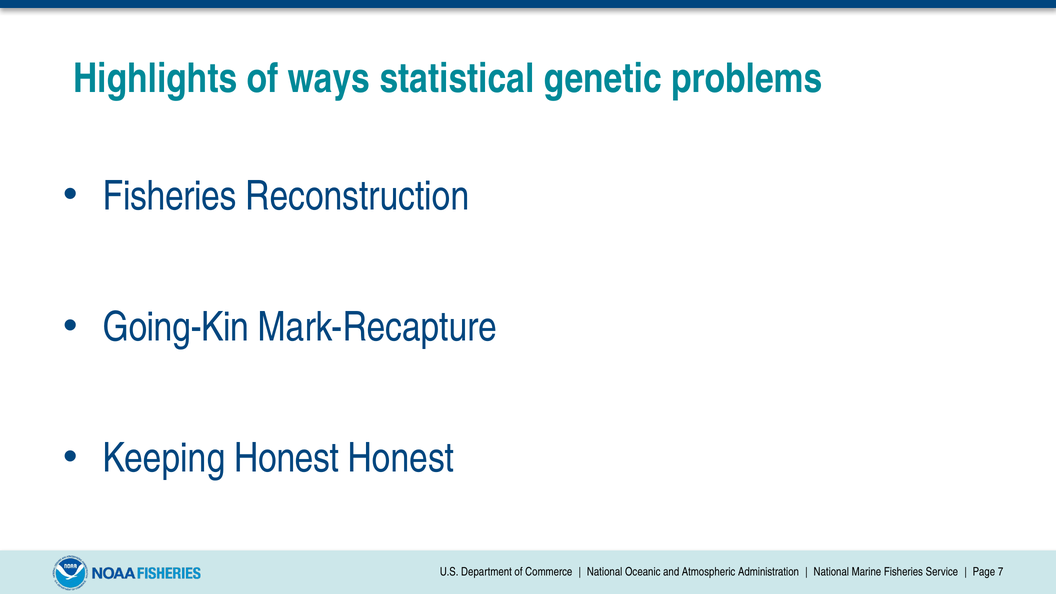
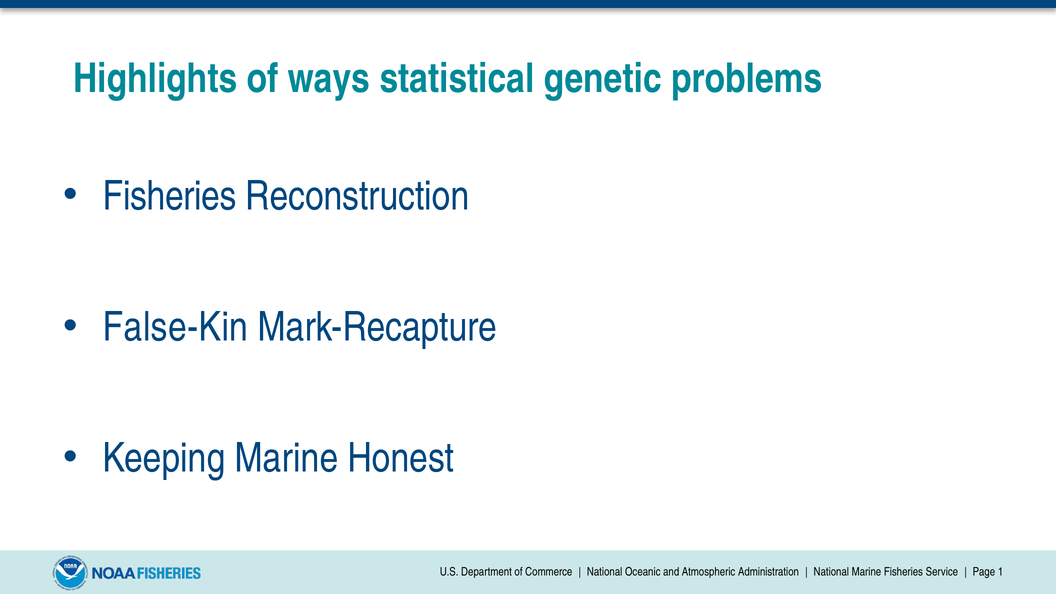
Going-Kin: Going-Kin -> False-Kin
Keeping Honest: Honest -> Marine
7: 7 -> 1
